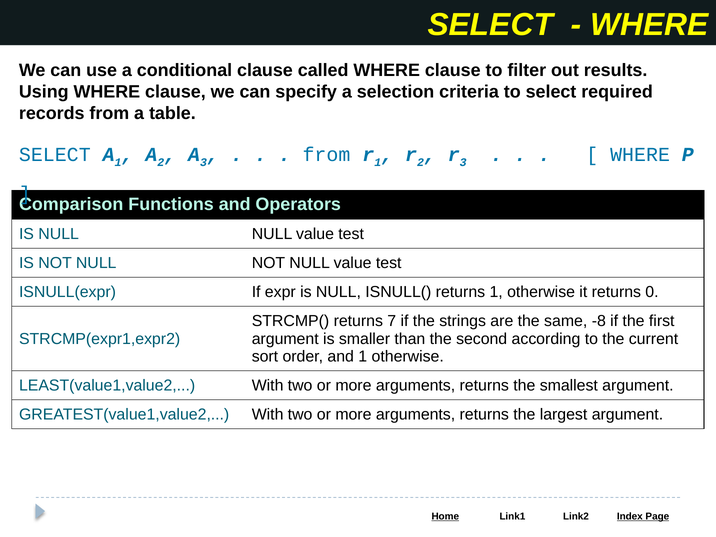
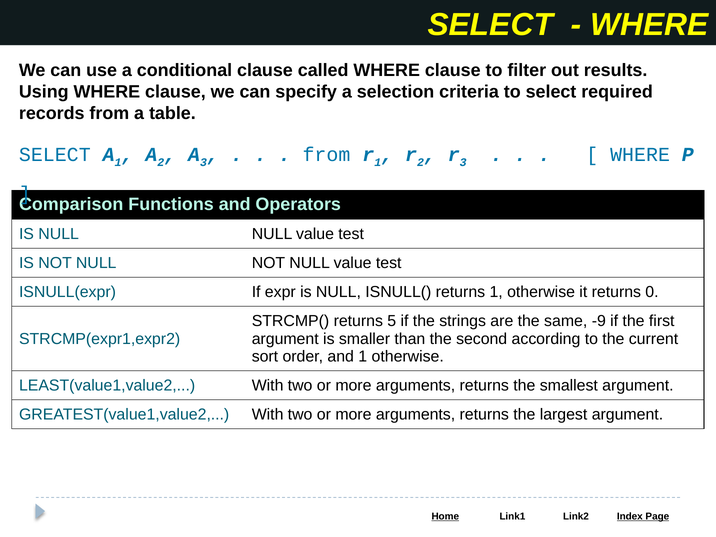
7: 7 -> 5
-8: -8 -> -9
